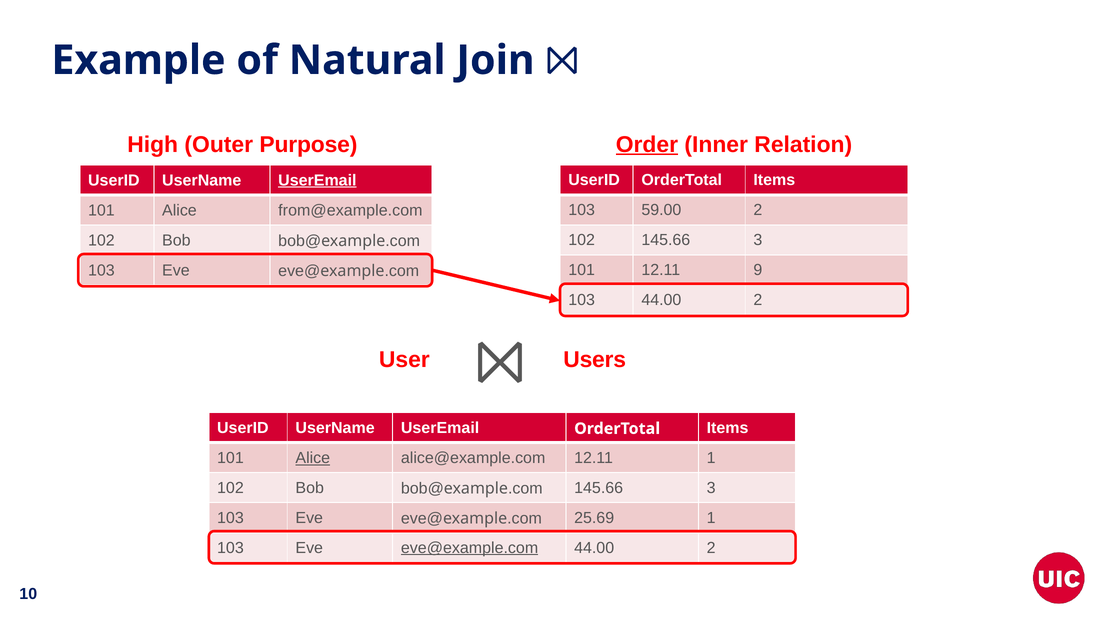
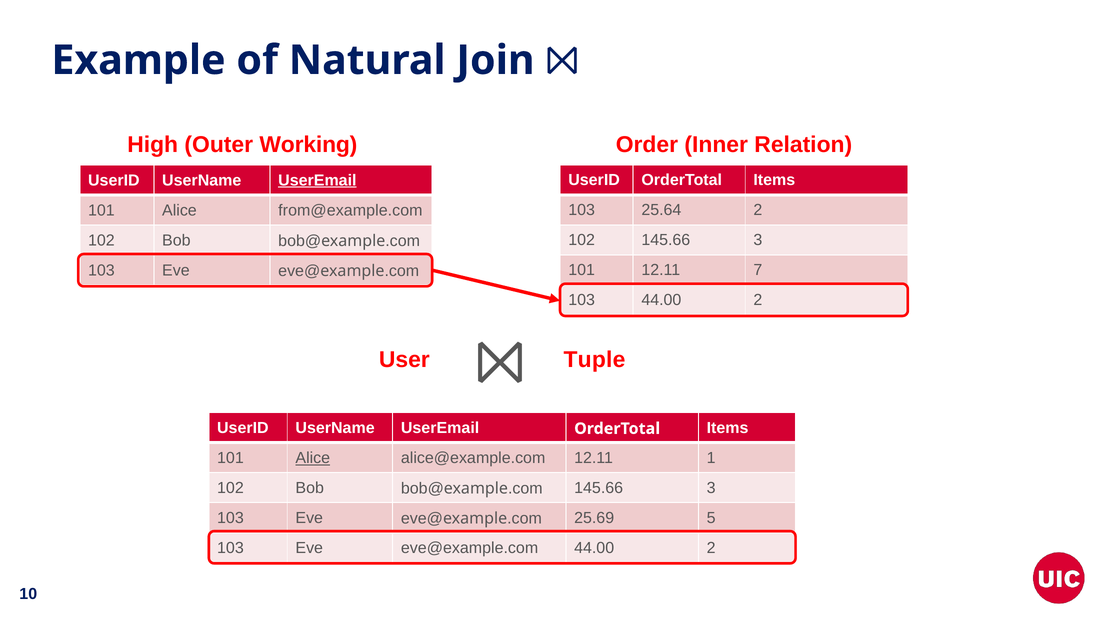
Purpose: Purpose -> Working
Order underline: present -> none
59.00: 59.00 -> 25.64
9: 9 -> 7
Users: Users -> Tuple
25.69 1: 1 -> 5
eve@example.com underline: present -> none
